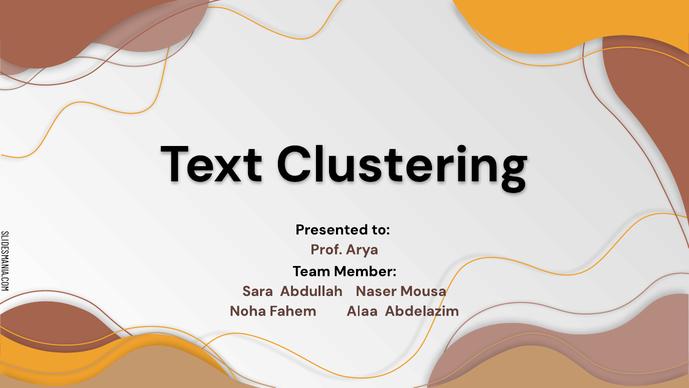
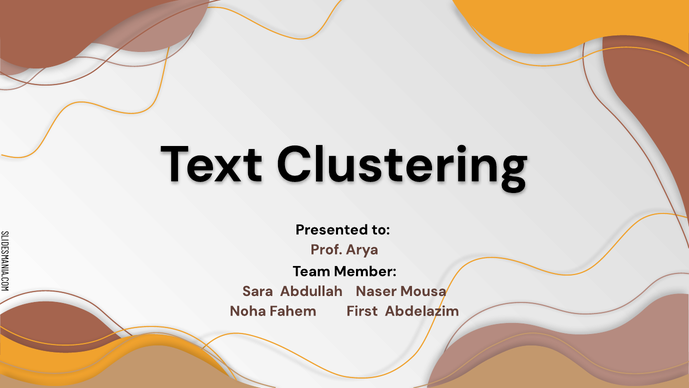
Alaa: Alaa -> First
